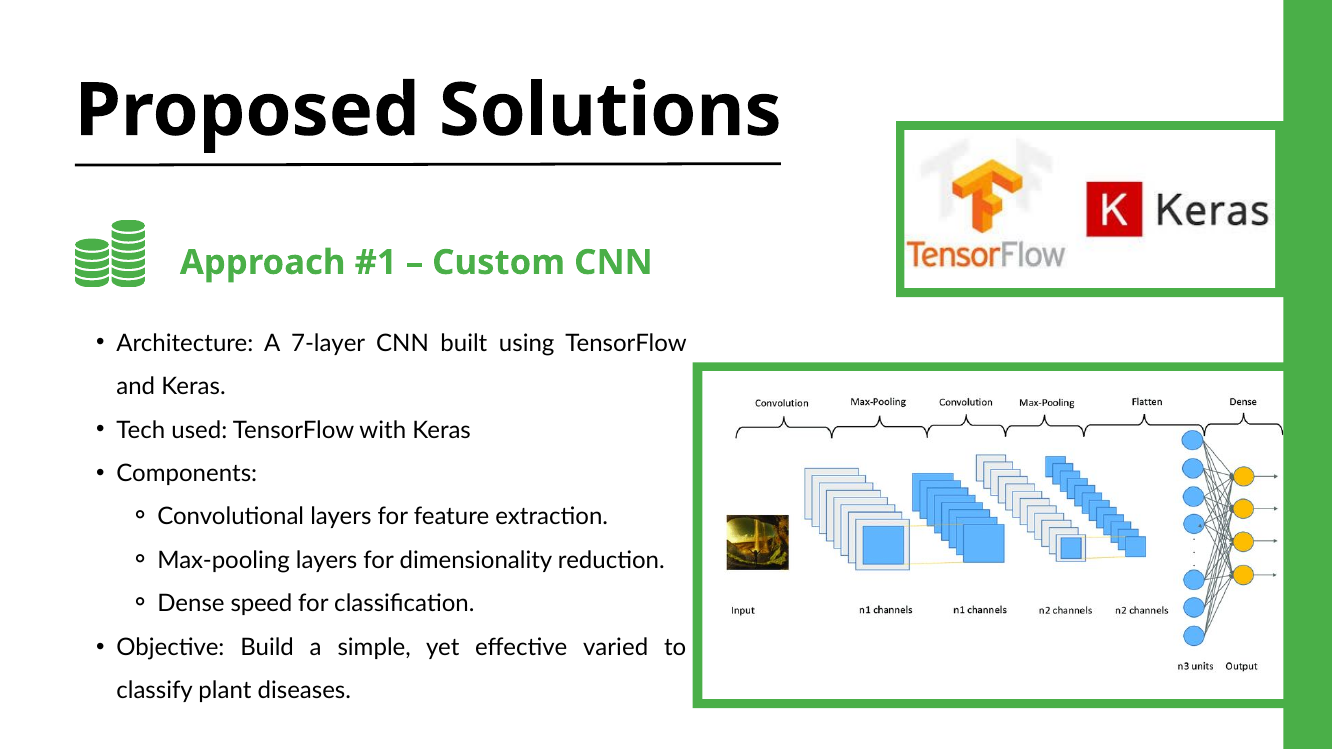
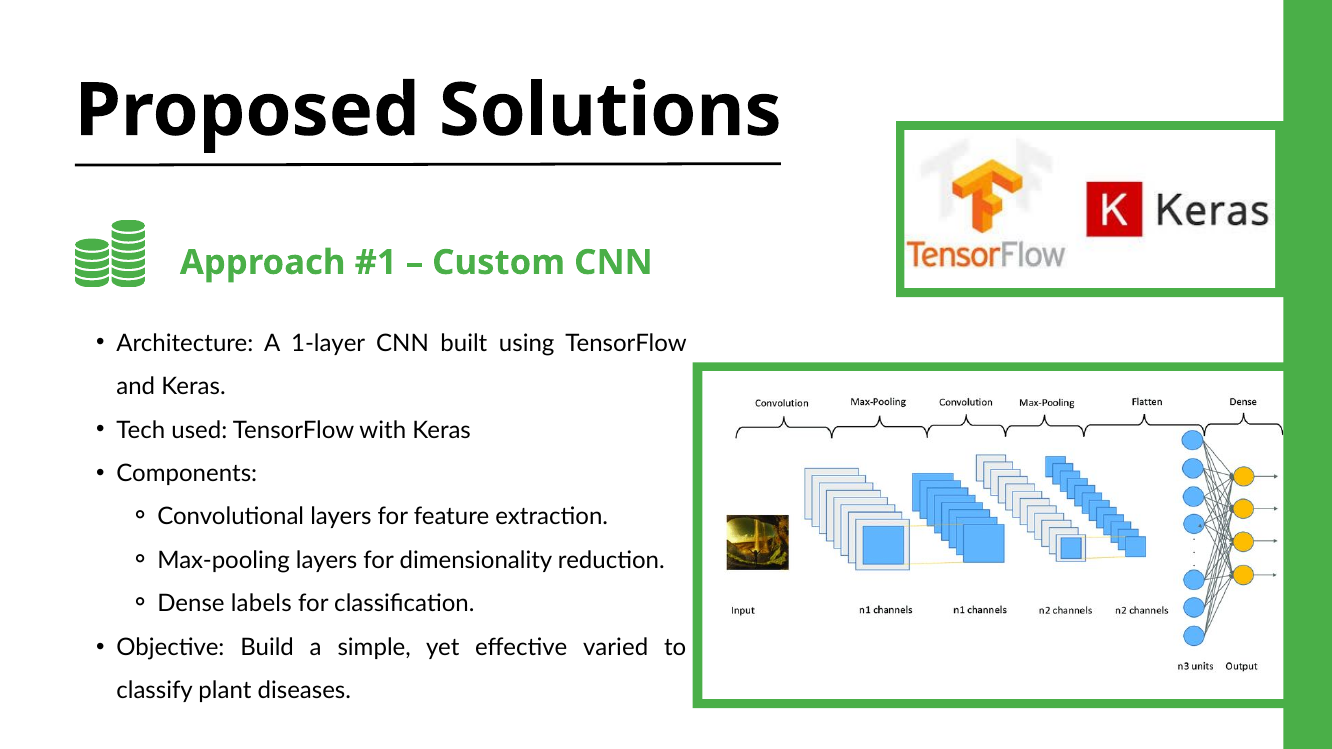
7-layer: 7-layer -> 1-layer
speed: speed -> labels
